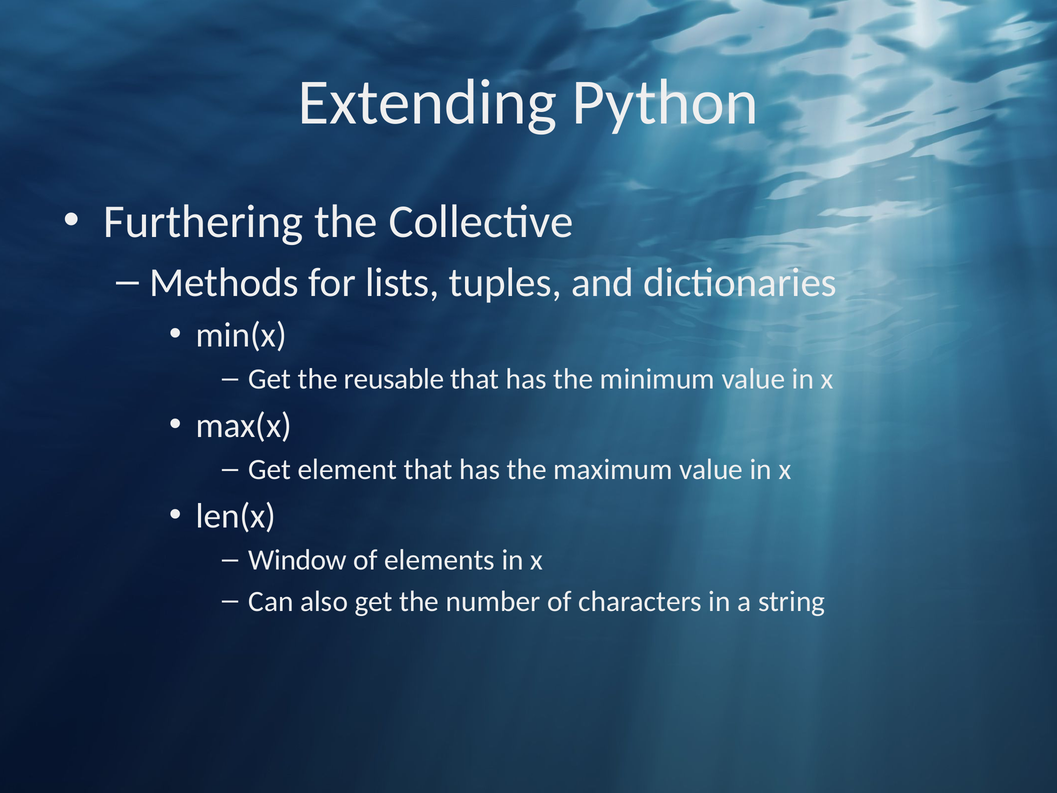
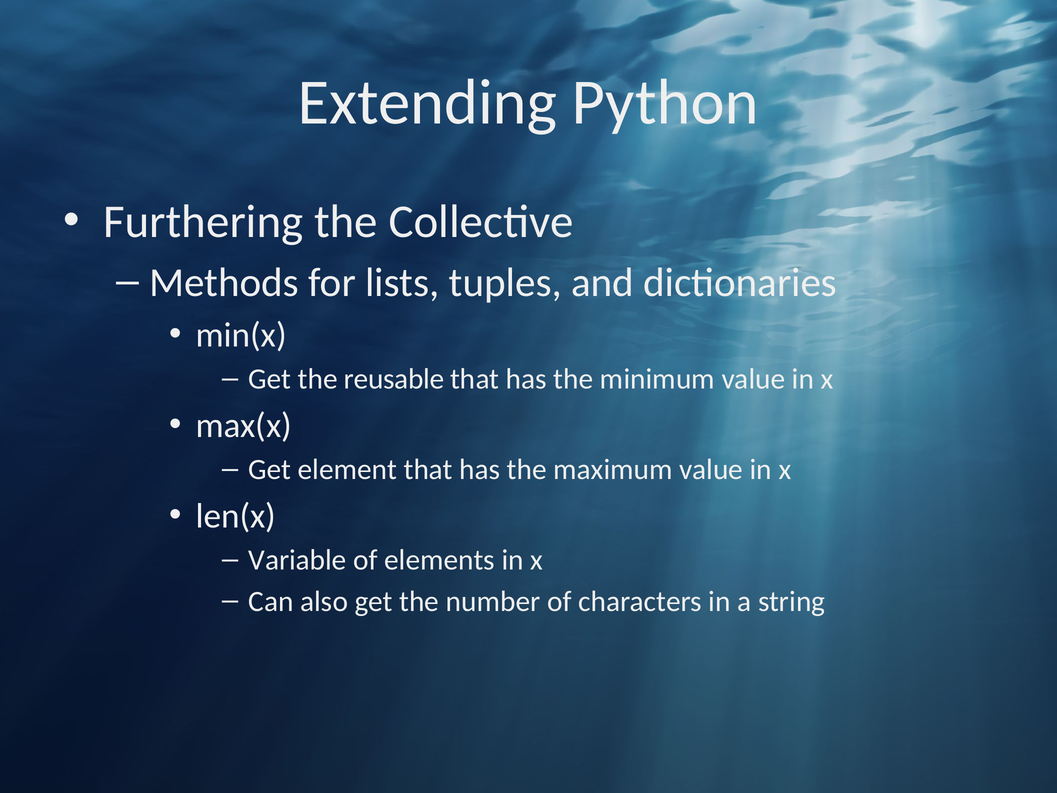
Window: Window -> Variable
